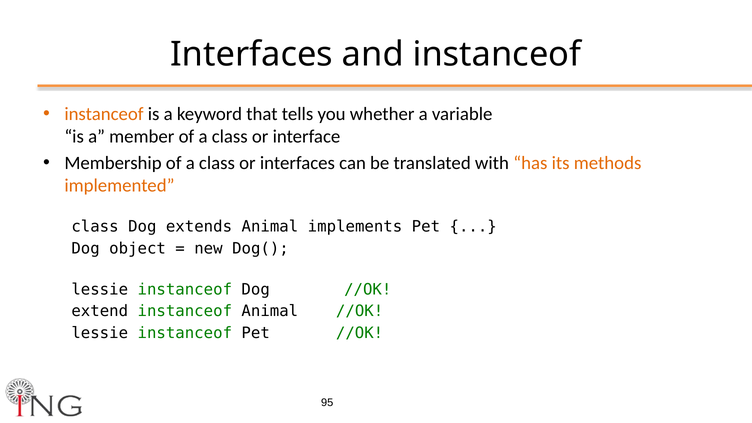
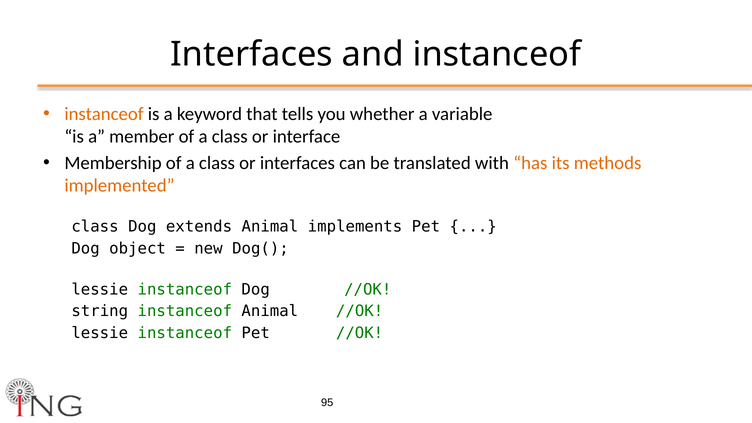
extend: extend -> string
